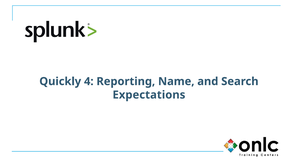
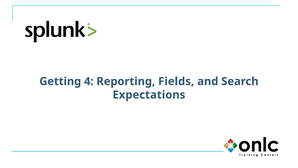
Quickly: Quickly -> Getting
Name: Name -> Fields
